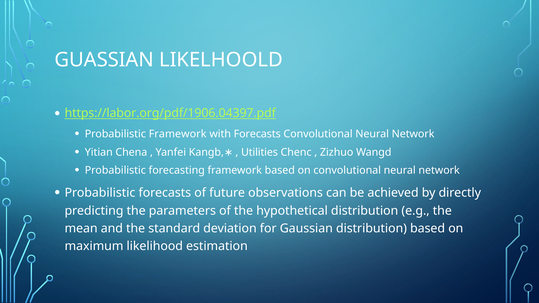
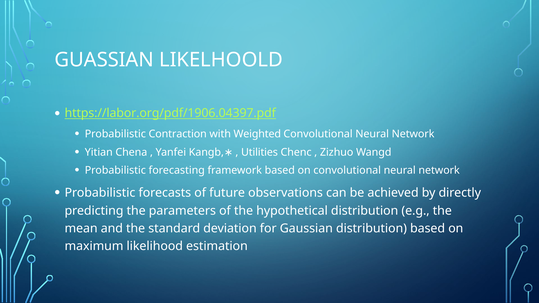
Probabilistic Framework: Framework -> Contraction
with Forecasts: Forecasts -> Weighted
